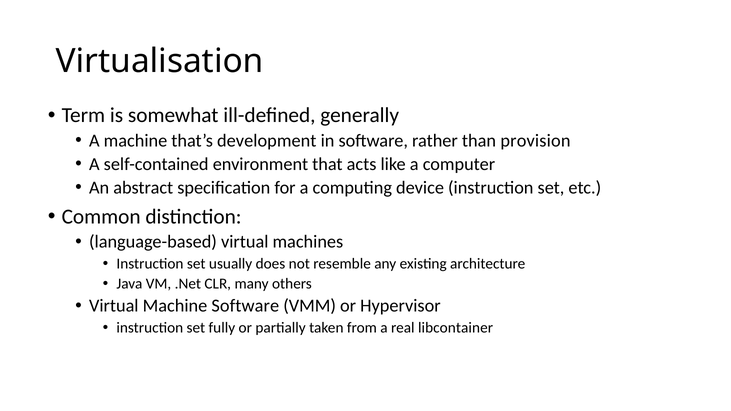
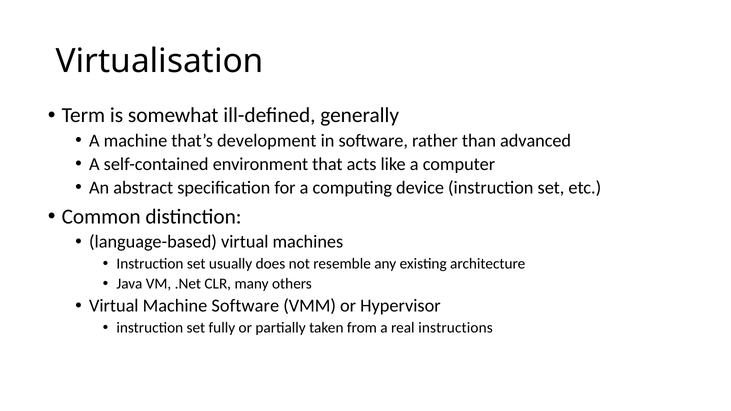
provision: provision -> advanced
libcontainer: libcontainer -> instructions
